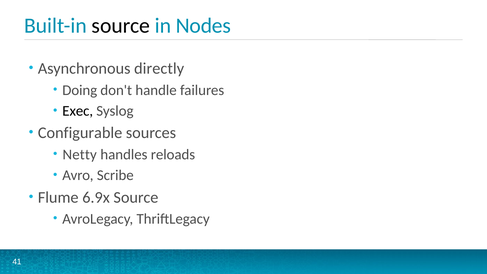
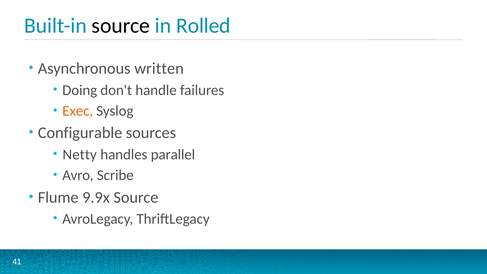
Nodes: Nodes -> Rolled
directly: directly -> written
Exec colour: black -> orange
reloads: reloads -> parallel
6.9x: 6.9x -> 9.9x
